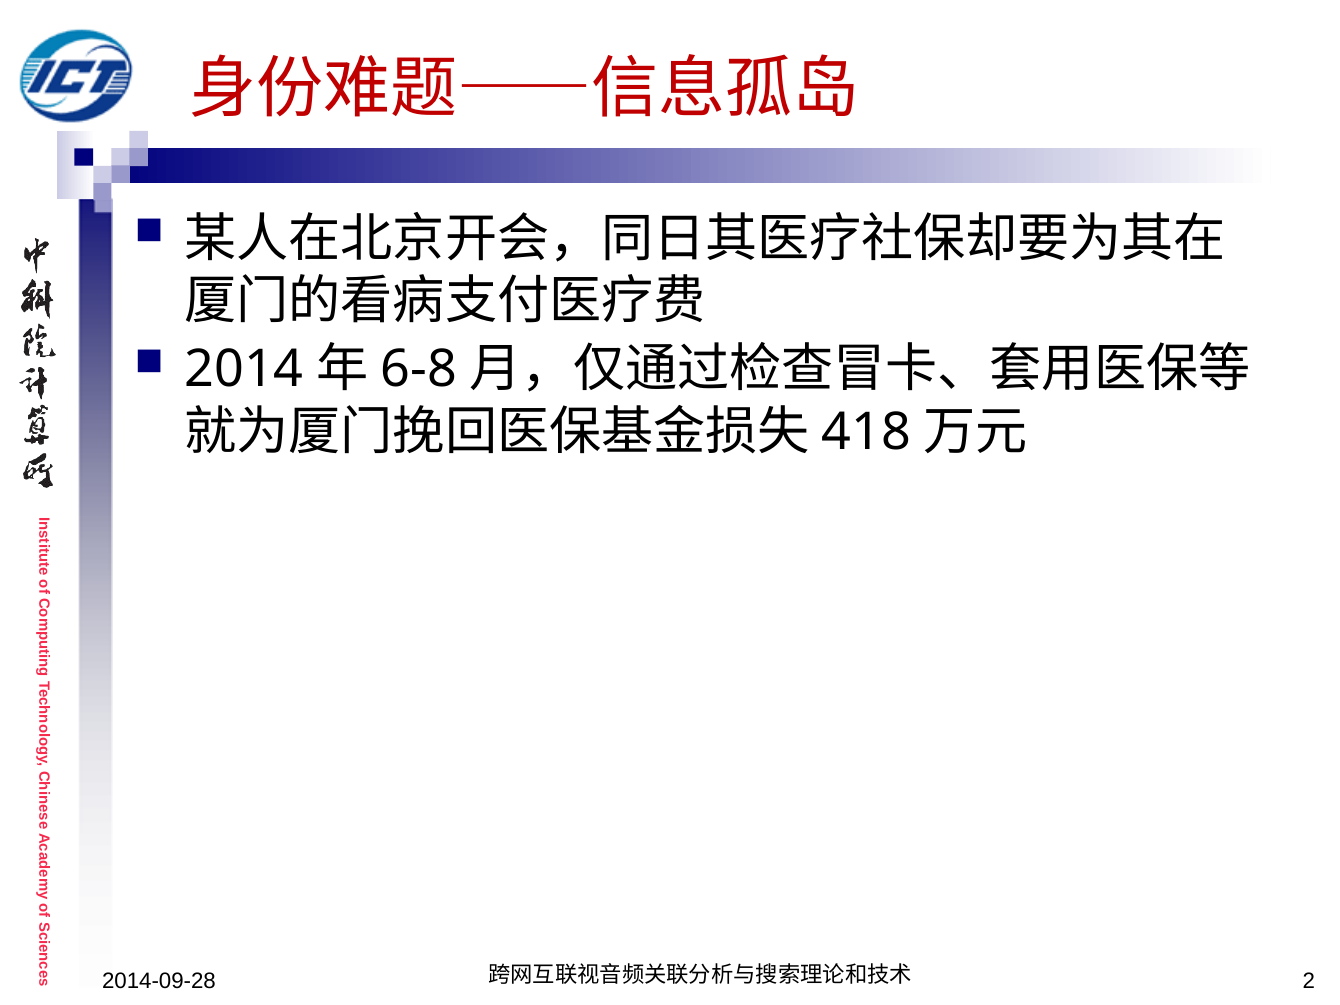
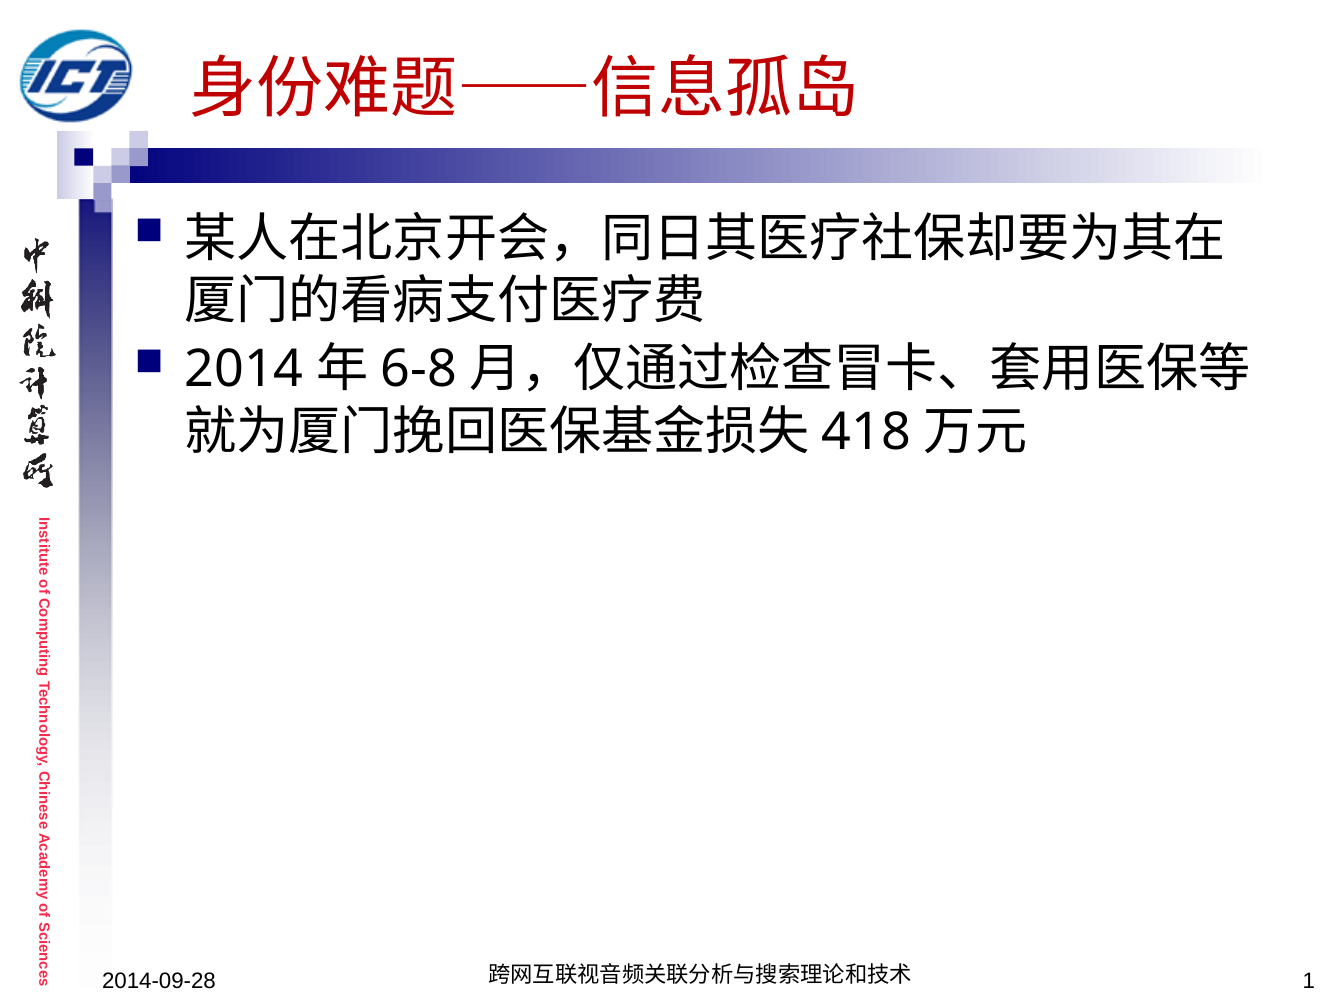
2: 2 -> 1
